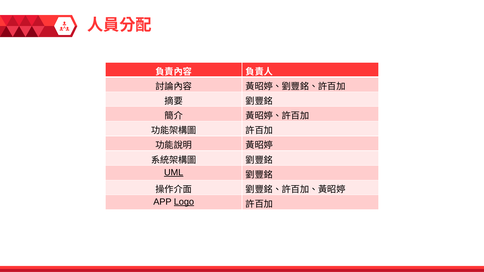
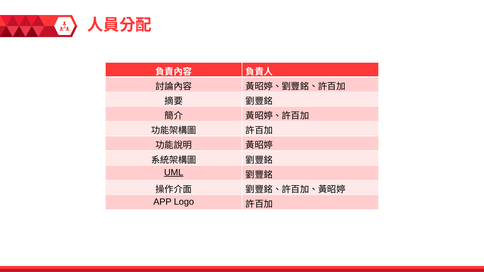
Logo underline: present -> none
